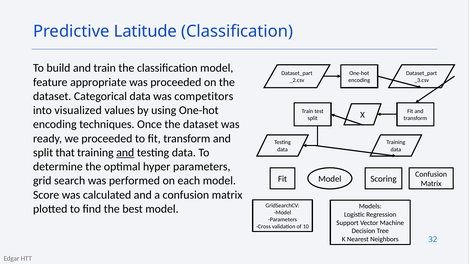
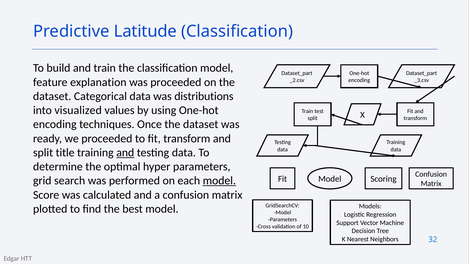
appropriate: appropriate -> explanation
competitors: competitors -> distributions
that: that -> title
model at (219, 181) underline: none -> present
